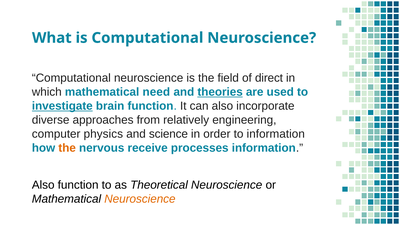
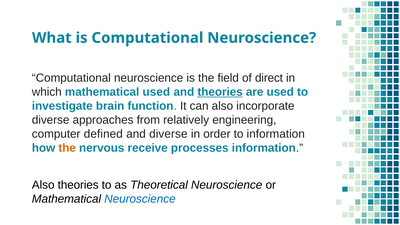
mathematical need: need -> used
investigate underline: present -> none
physics: physics -> defined
and science: science -> diverse
Also function: function -> theories
Neuroscience at (140, 199) colour: orange -> blue
